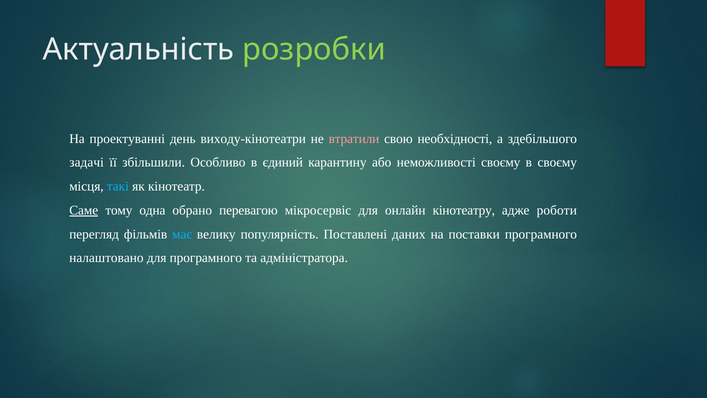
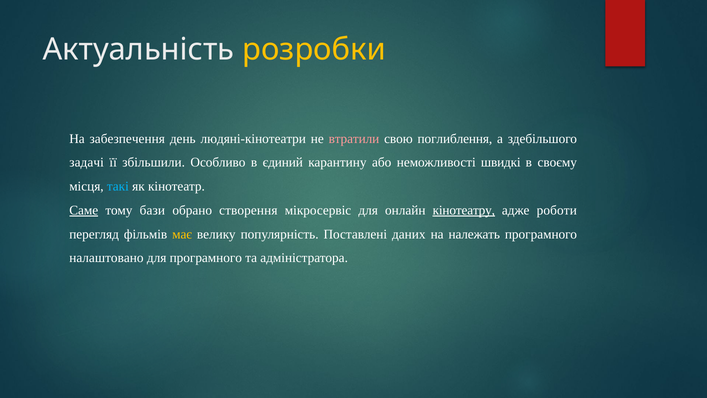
розробки colour: light green -> yellow
проектуванні: проектуванні -> забезпечення
виходу-кінотеатри: виходу-кінотеатри -> людяні-кінотеатри
необхідності: необхідності -> поглиблення
неможливості своєму: своєму -> швидкі
одна: одна -> бази
перевагою: перевагою -> створення
кінотеатру underline: none -> present
має colour: light blue -> yellow
поставки: поставки -> належать
